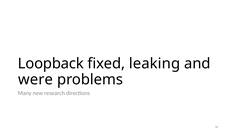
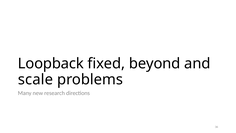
leaking: leaking -> beyond
were: were -> scale
